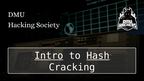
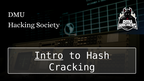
Hash underline: present -> none
